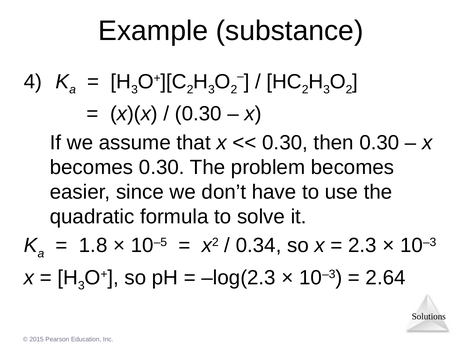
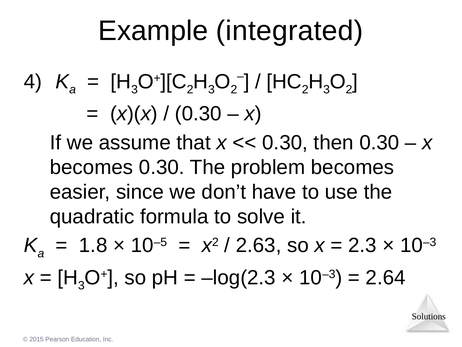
substance: substance -> integrated
0.34: 0.34 -> 2.63
